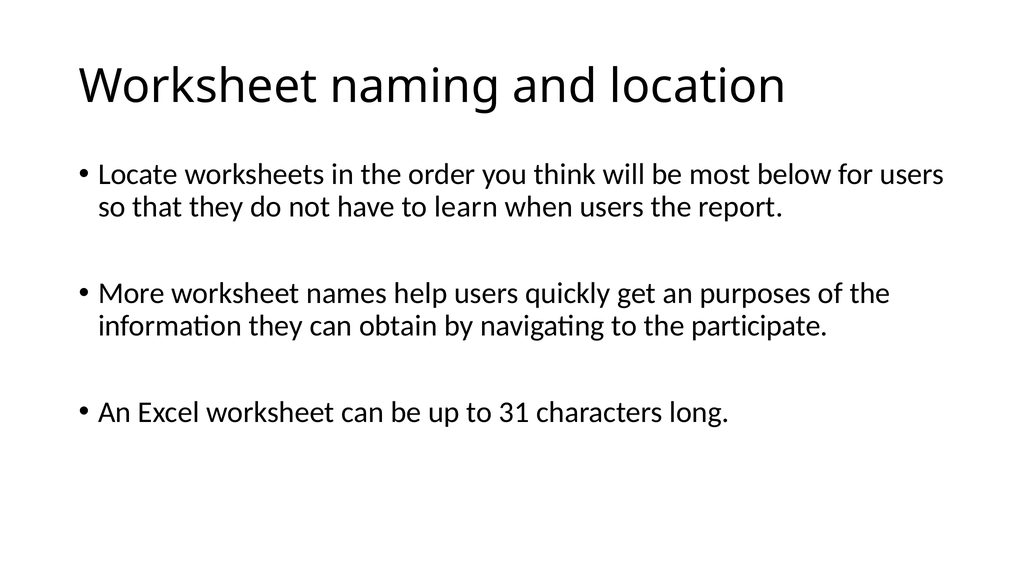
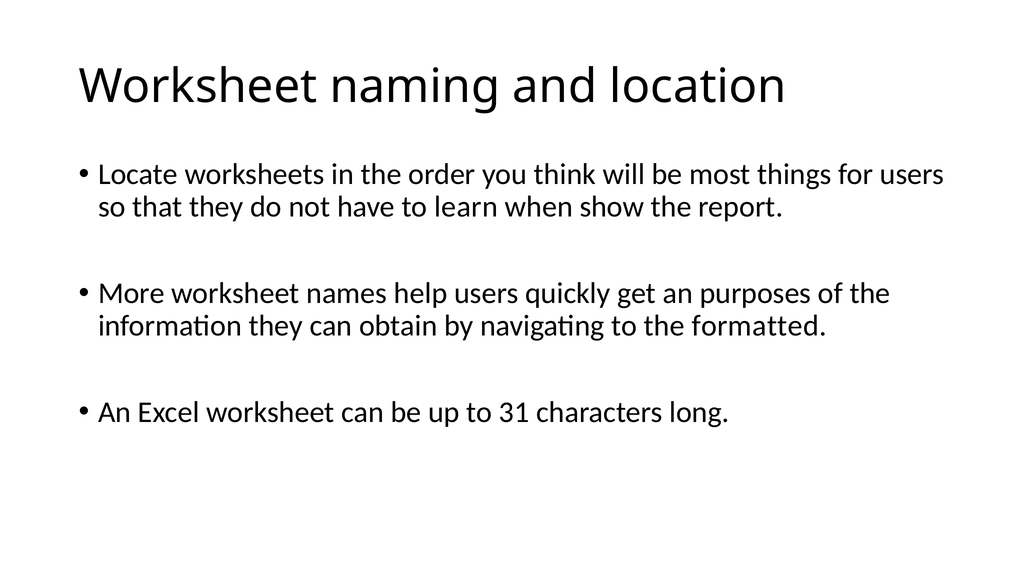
below: below -> things
when users: users -> show
participate: participate -> formatted
